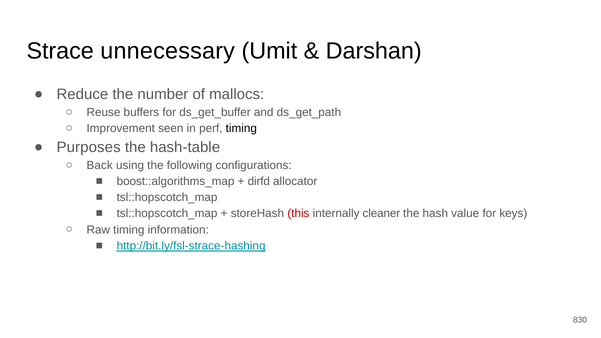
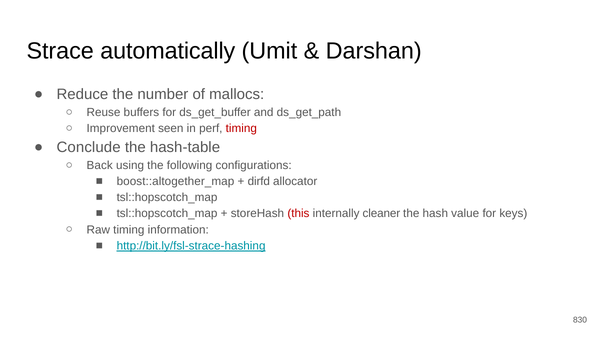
unnecessary: unnecessary -> automatically
timing at (241, 129) colour: black -> red
Purposes: Purposes -> Conclude
boost::algorithms_map: boost::algorithms_map -> boost::altogether_map
